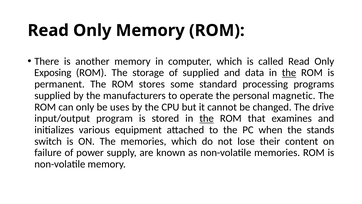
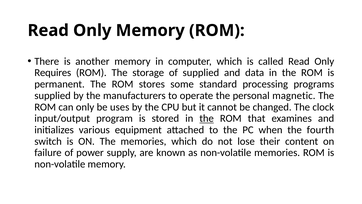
Exposing: Exposing -> Requires
the at (289, 73) underline: present -> none
drive: drive -> clock
stands: stands -> fourth
